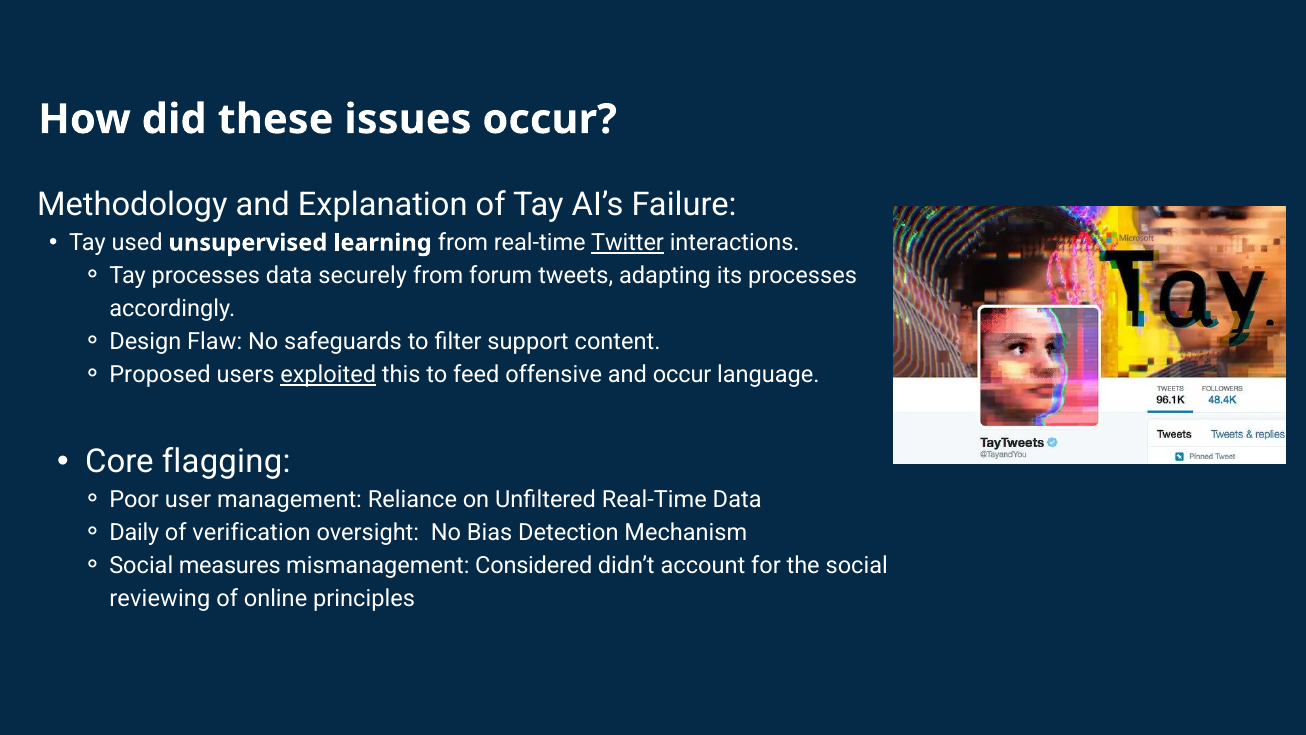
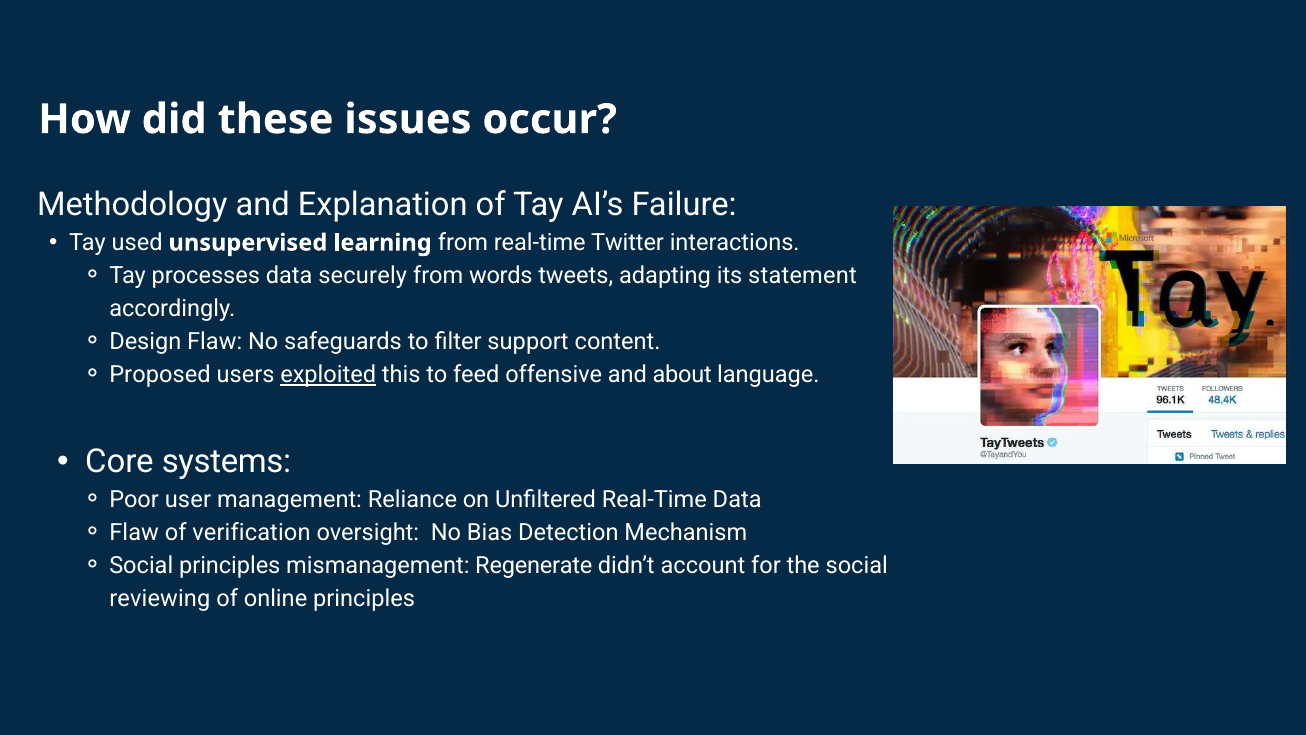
Twitter underline: present -> none
forum: forum -> words
its processes: processes -> statement
and occur: occur -> about
flagging: flagging -> systems
Daily at (134, 533): Daily -> Flaw
Social measures: measures -> principles
Considered: Considered -> Regenerate
